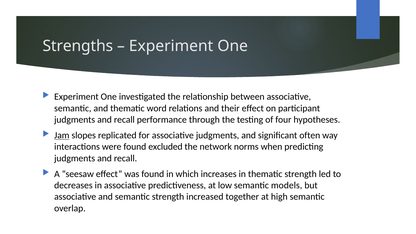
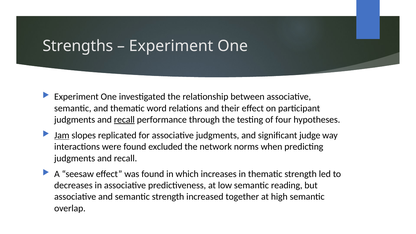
recall at (124, 120) underline: none -> present
often: often -> judge
models: models -> reading
